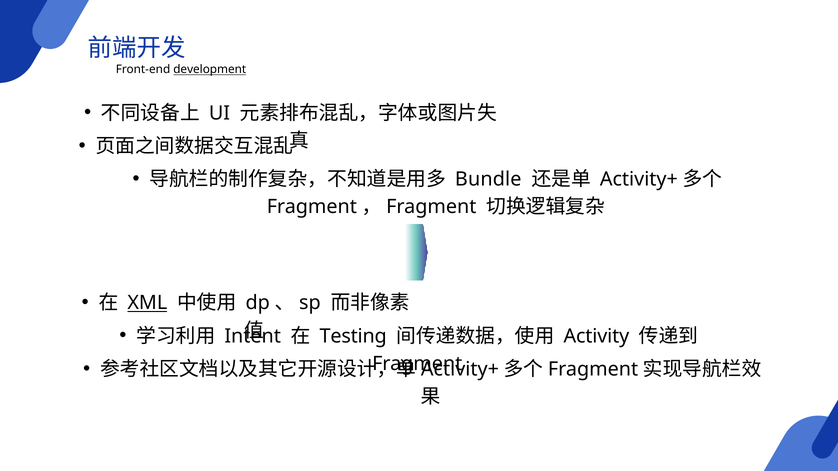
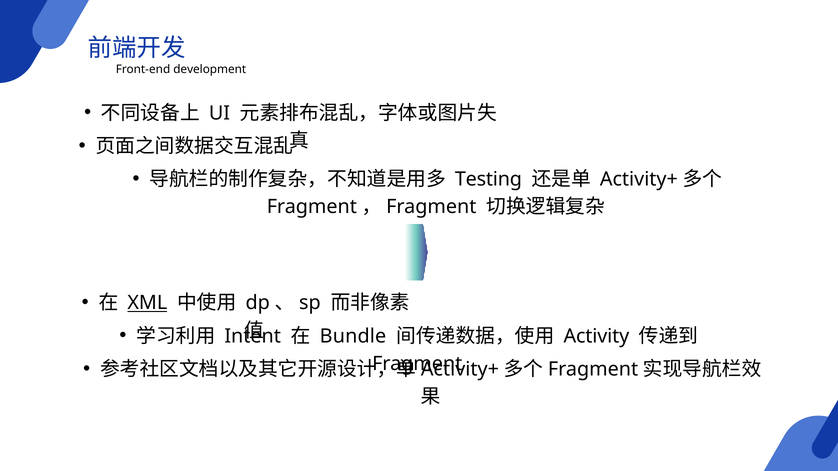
development underline: present -> none
Bundle: Bundle -> Testing
Testing: Testing -> Bundle
